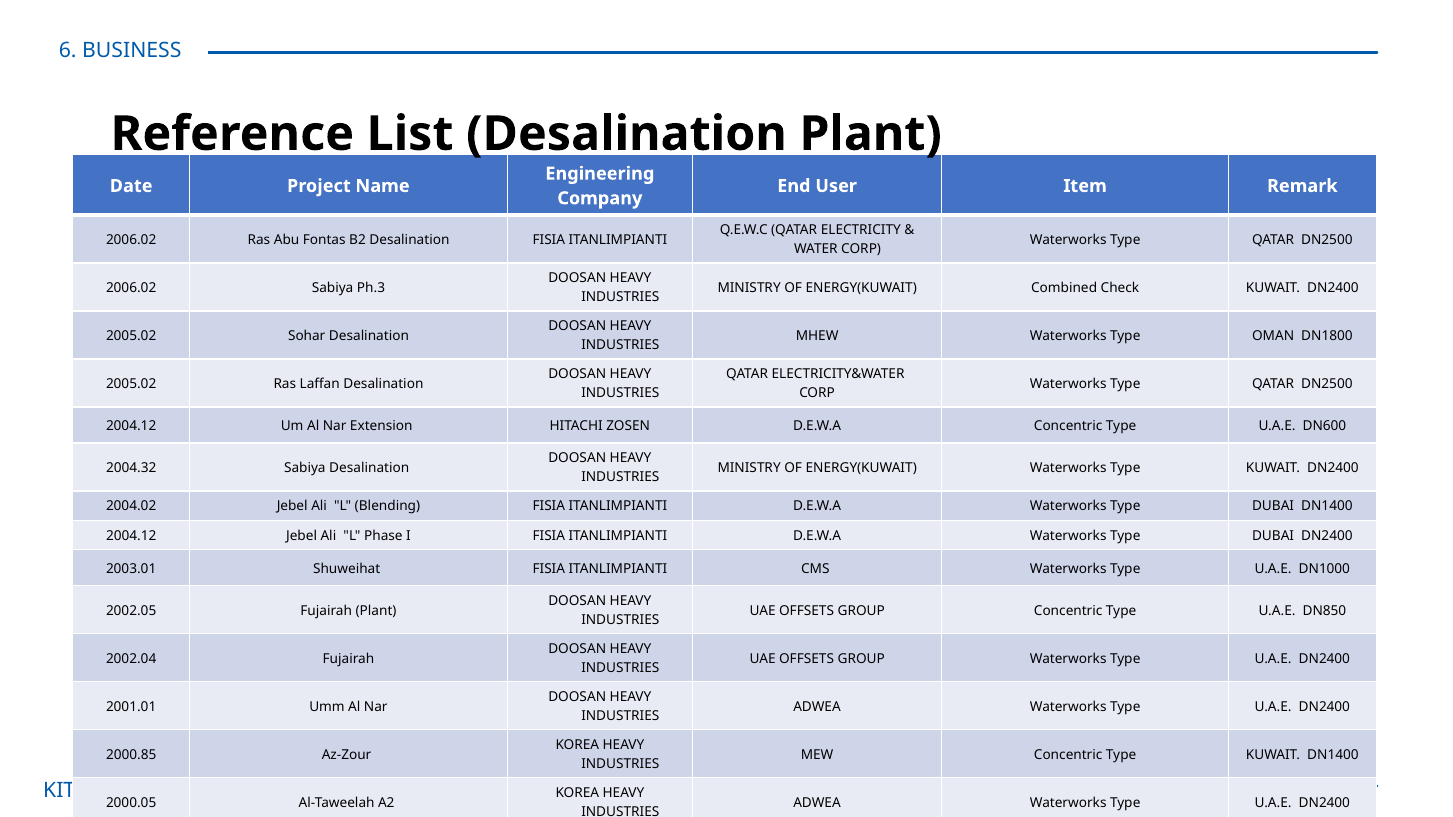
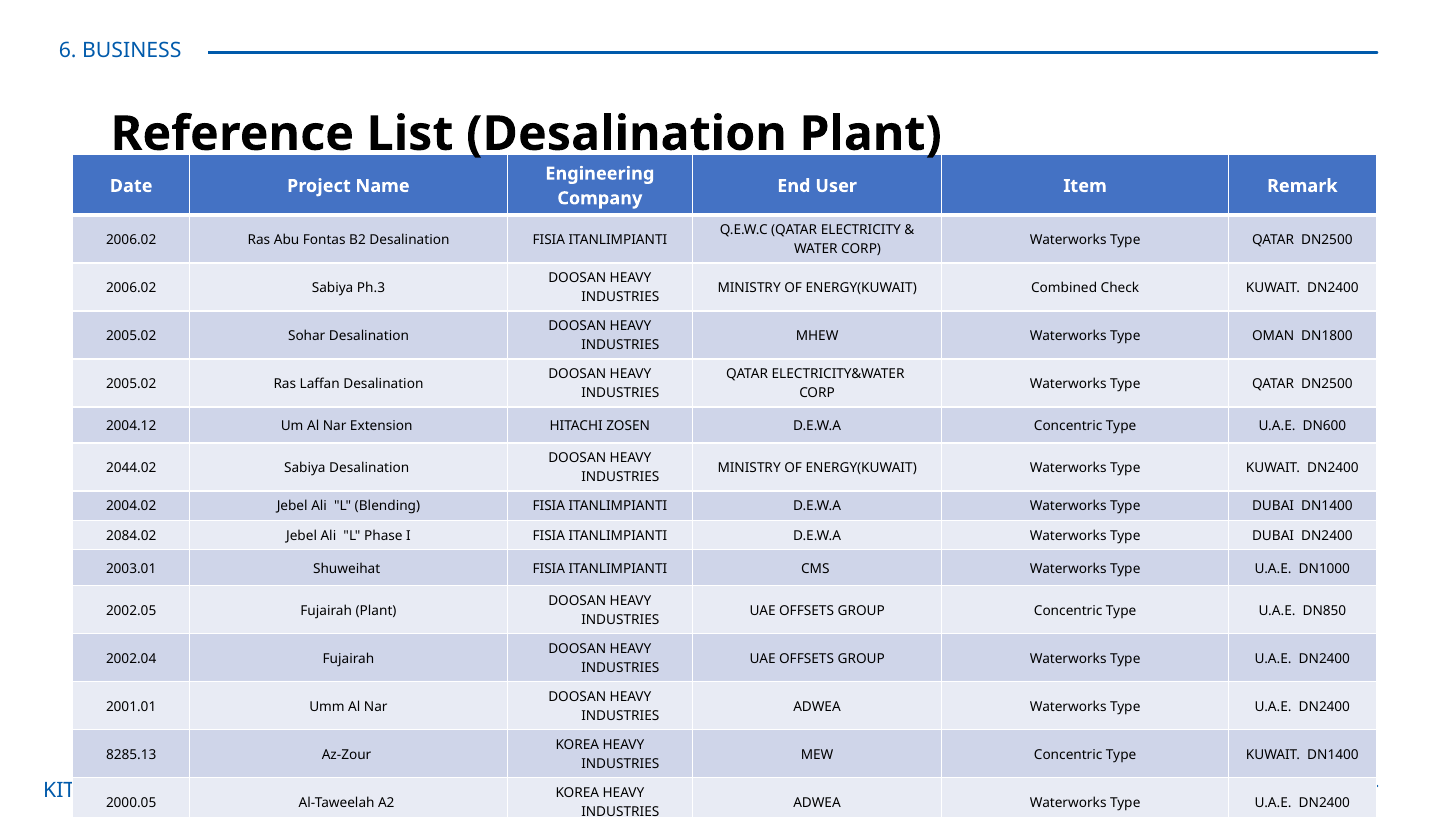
2004.32: 2004.32 -> 2044.02
2004.12 at (131, 536): 2004.12 -> 2084.02
2000.85: 2000.85 -> 8285.13
